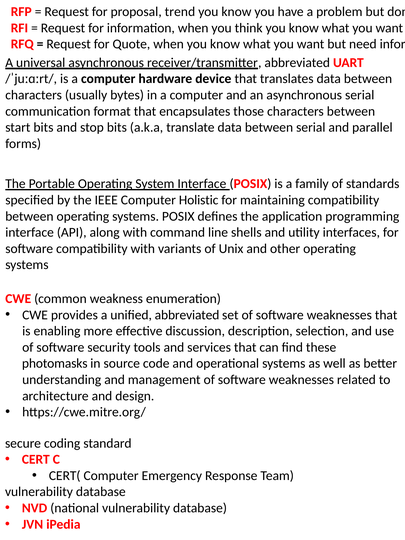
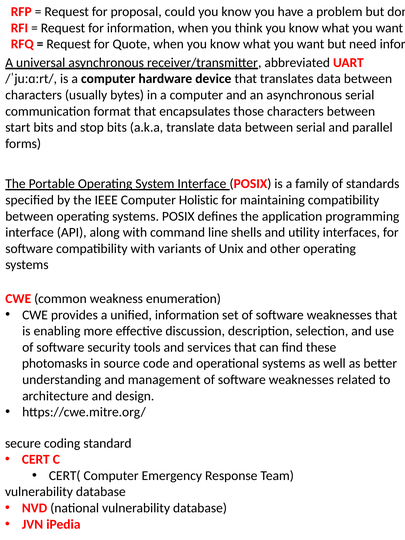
trend: trend -> could
unified abbreviated: abbreviated -> information
